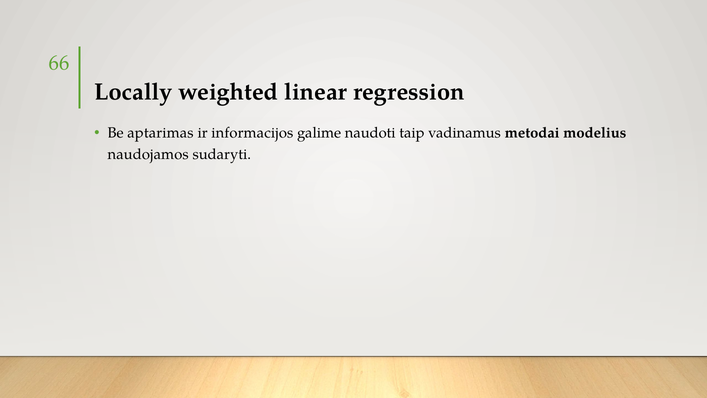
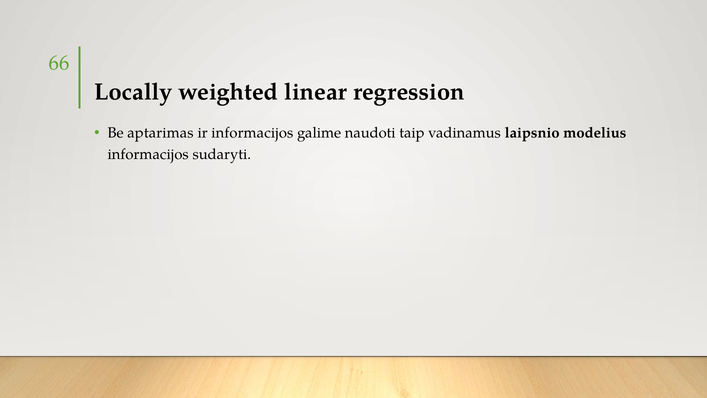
metodai: metodai -> laipsnio
naudojamos at (148, 154): naudojamos -> informacijos
